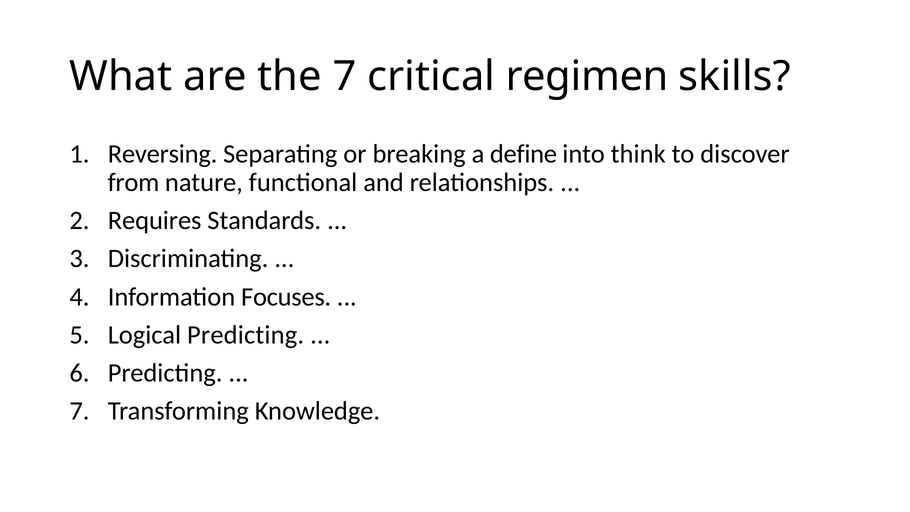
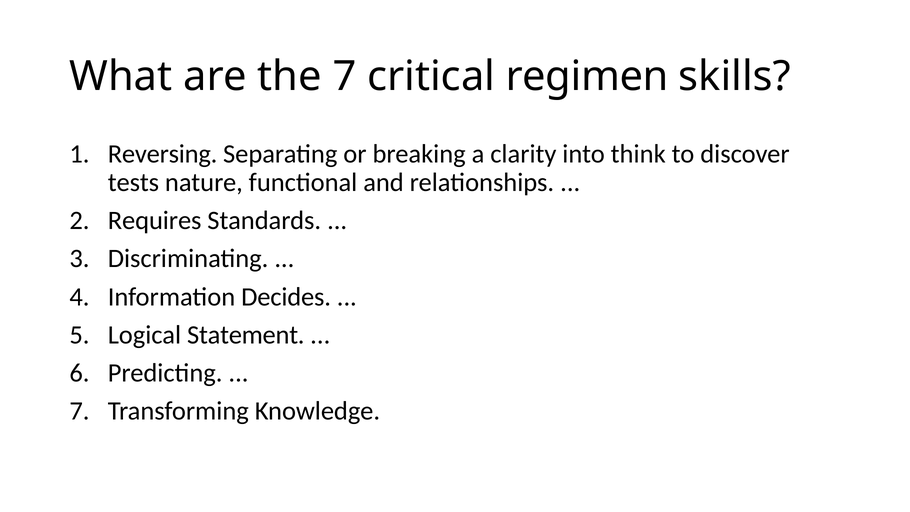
define: define -> clarity
from: from -> tests
Focuses: Focuses -> Decides
Logical Predicting: Predicting -> Statement
